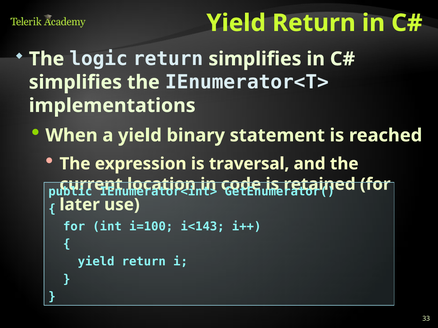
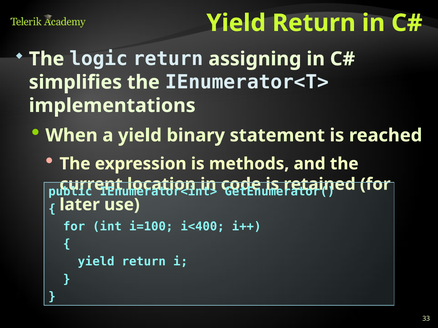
return simplifies: simplifies -> assigning
traversal: traversal -> methods
i<143: i<143 -> i<400
